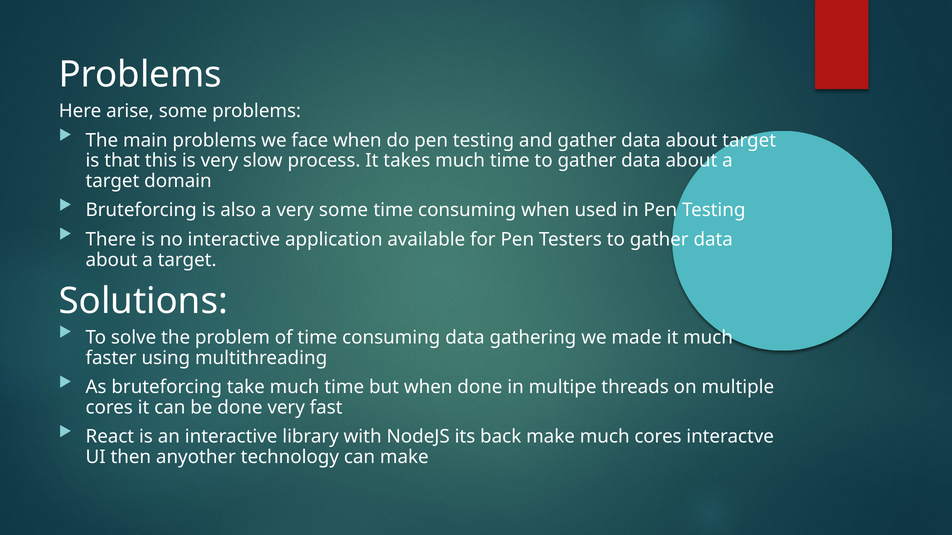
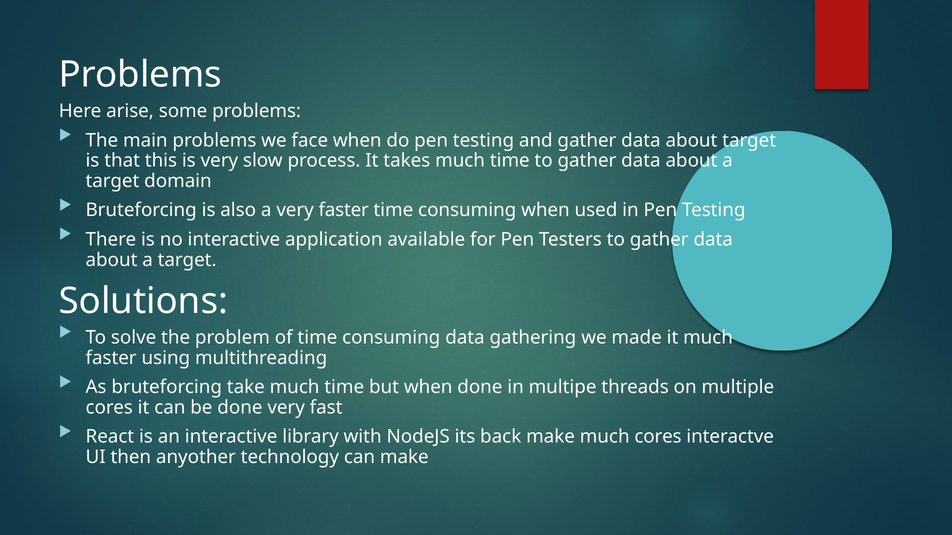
very some: some -> faster
